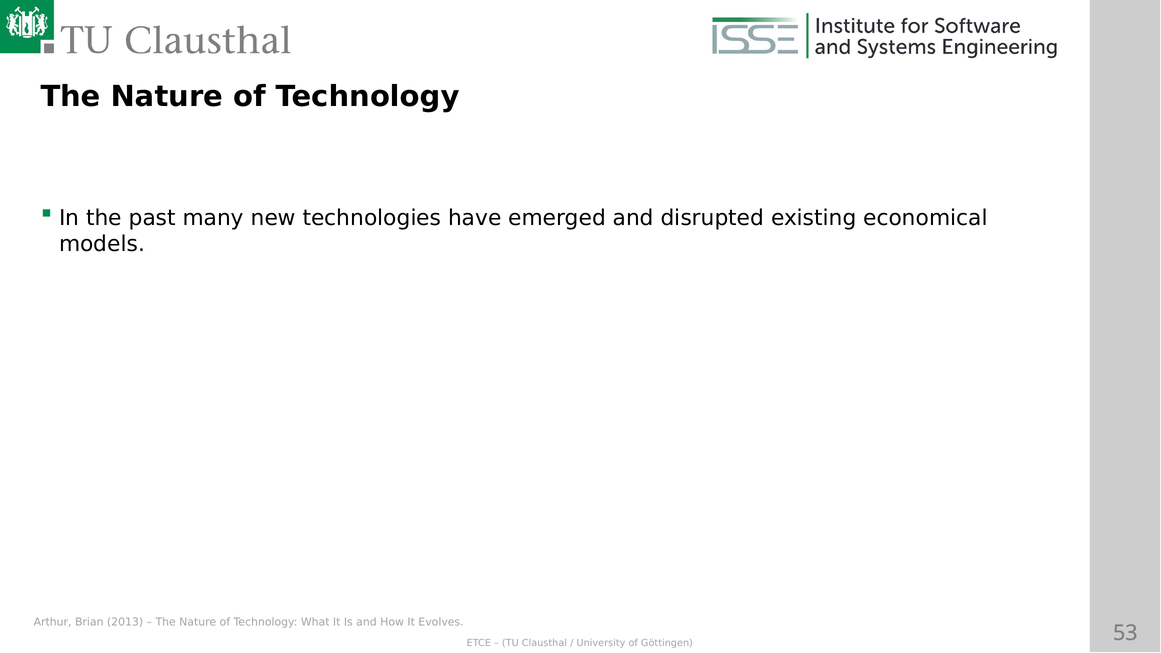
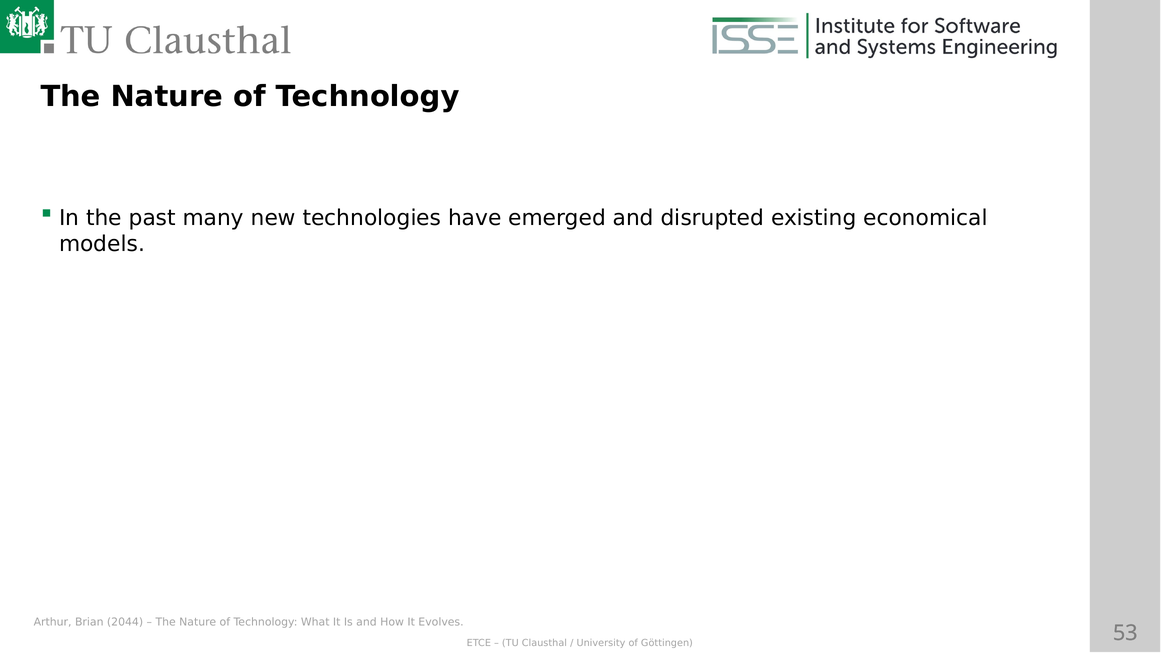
2013: 2013 -> 2044
